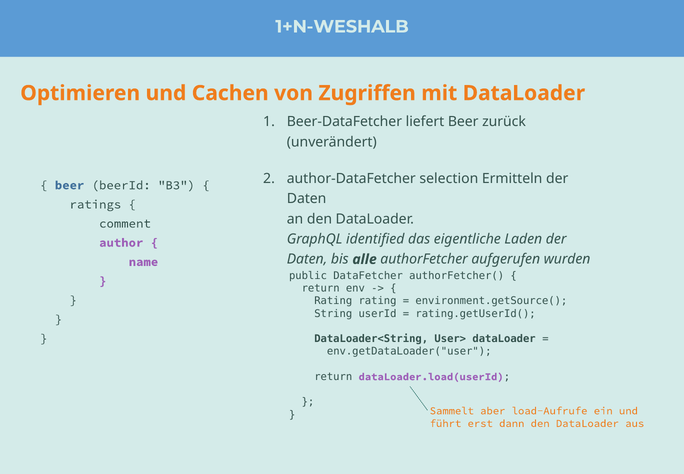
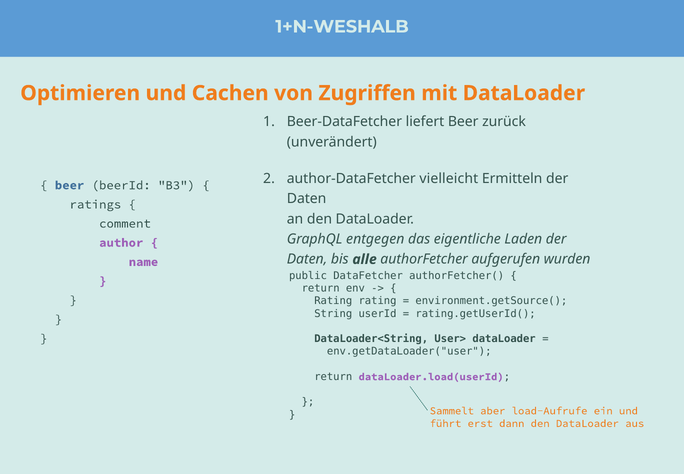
selection: selection -> vielleicht
identified: identified -> entgegen
